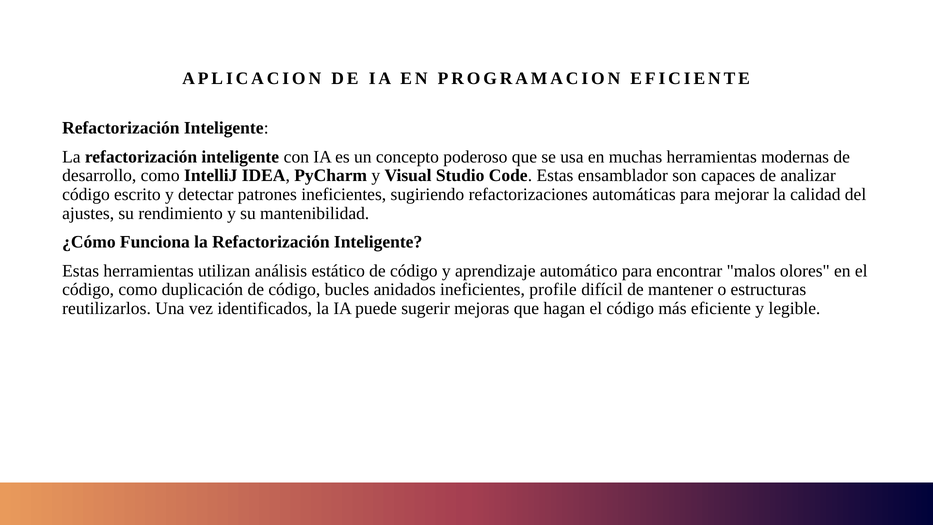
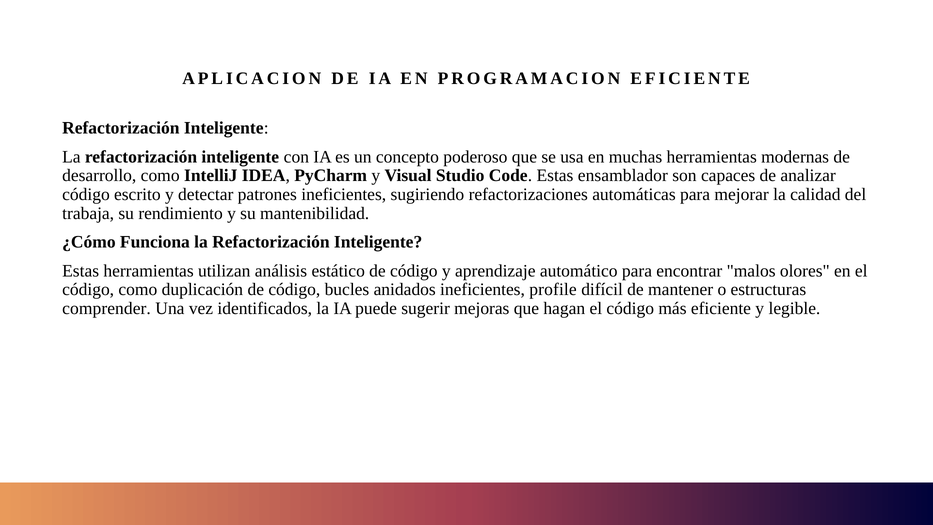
ajustes: ajustes -> trabaja
reutilizarlos: reutilizarlos -> comprender
